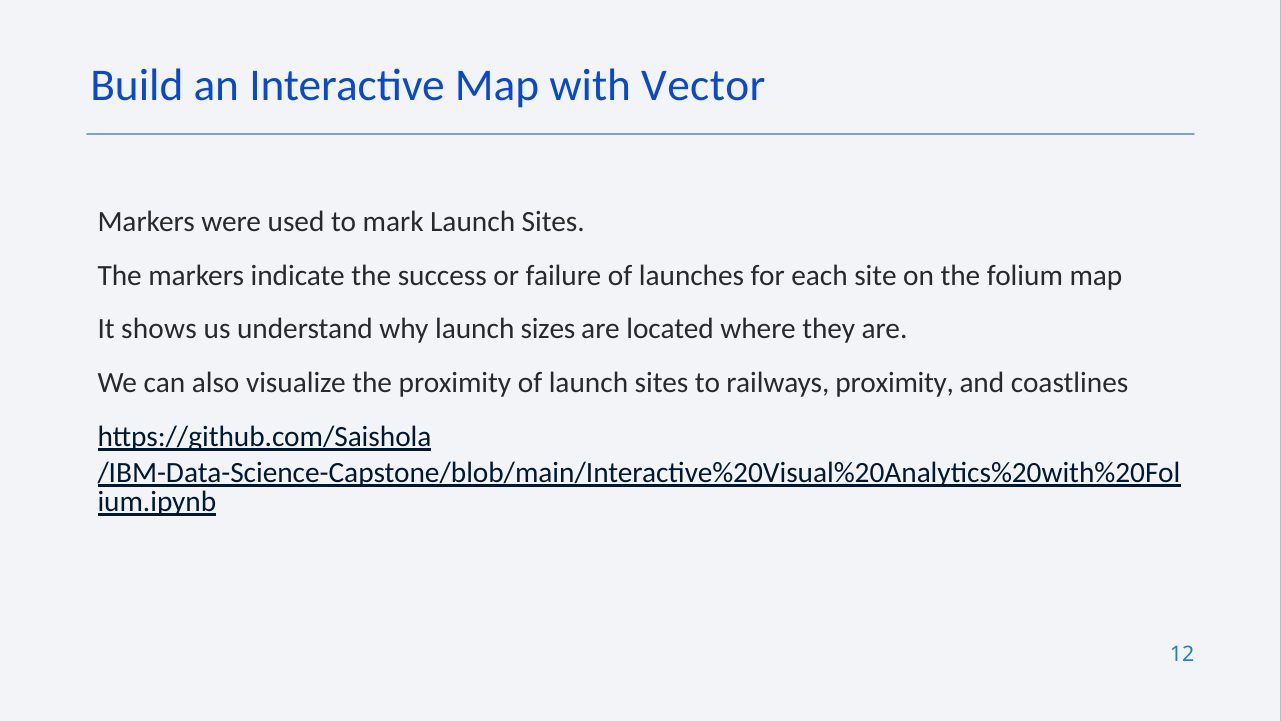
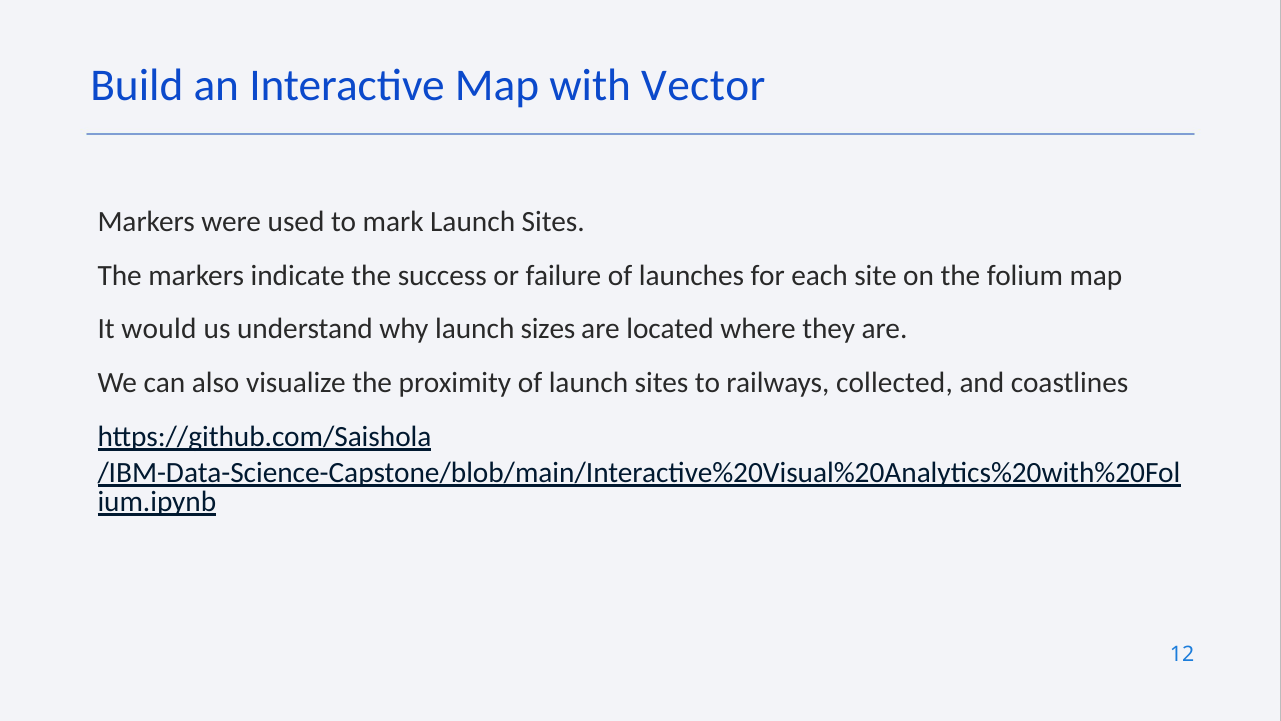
shows: shows -> would
railways proximity: proximity -> collected
